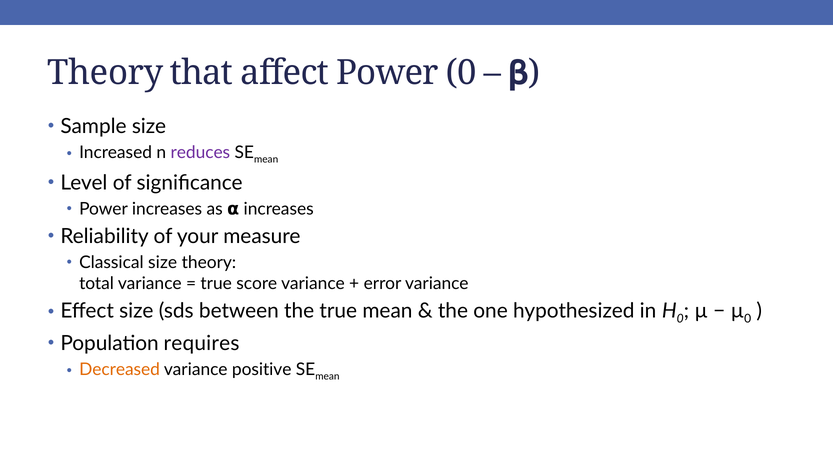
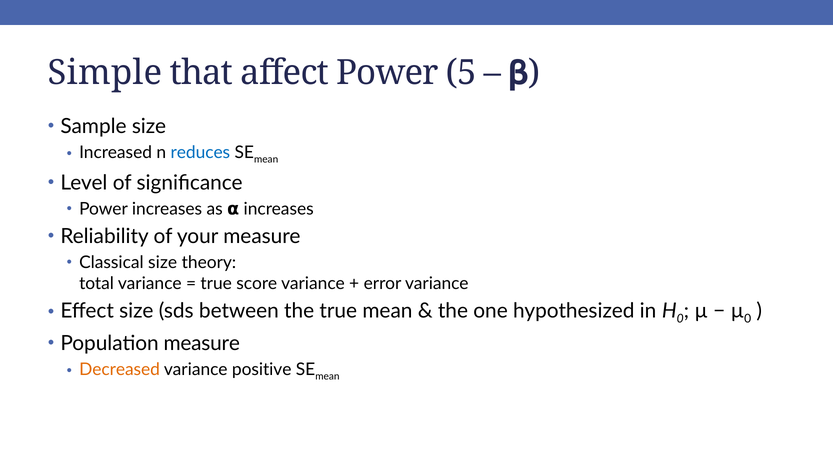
Theory at (105, 73): Theory -> Simple
Power 0: 0 -> 5
reduces colour: purple -> blue
Population requires: requires -> measure
